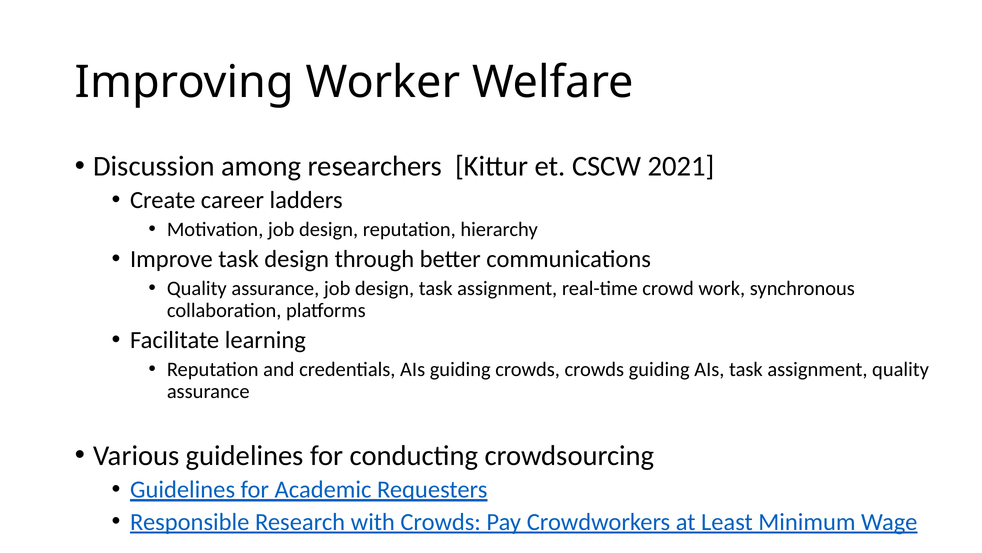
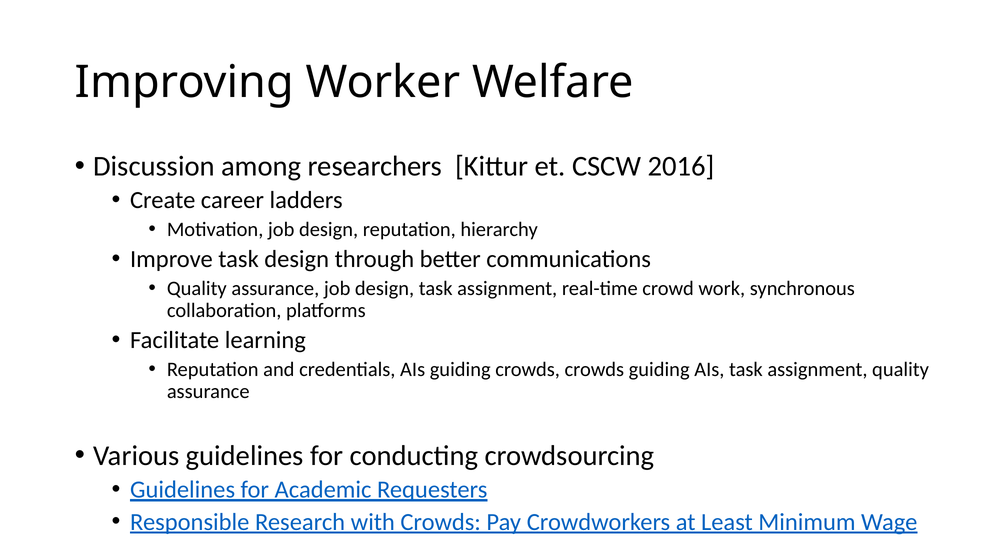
2021: 2021 -> 2016
